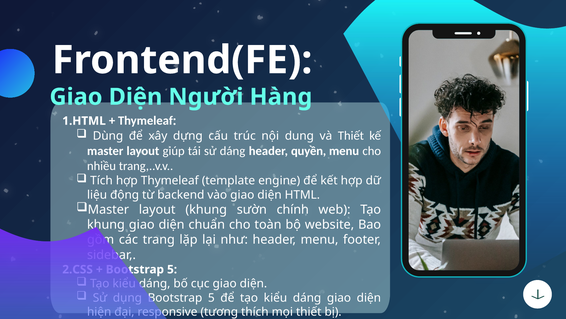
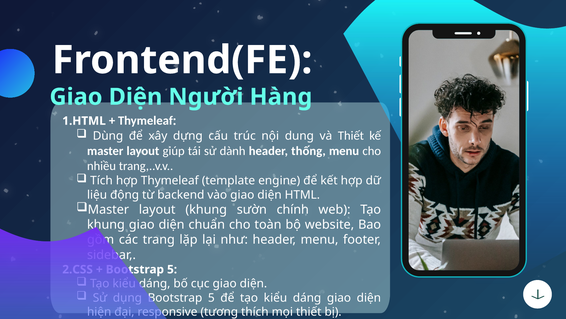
sử dáng: dáng -> dành
quyền: quyền -> thống
